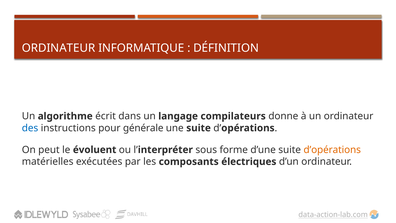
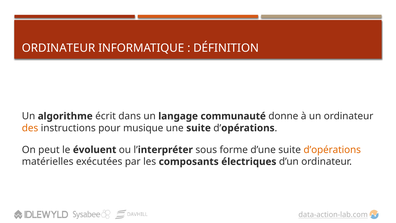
compilateurs: compilateurs -> communauté
des colour: blue -> orange
générale: générale -> musique
